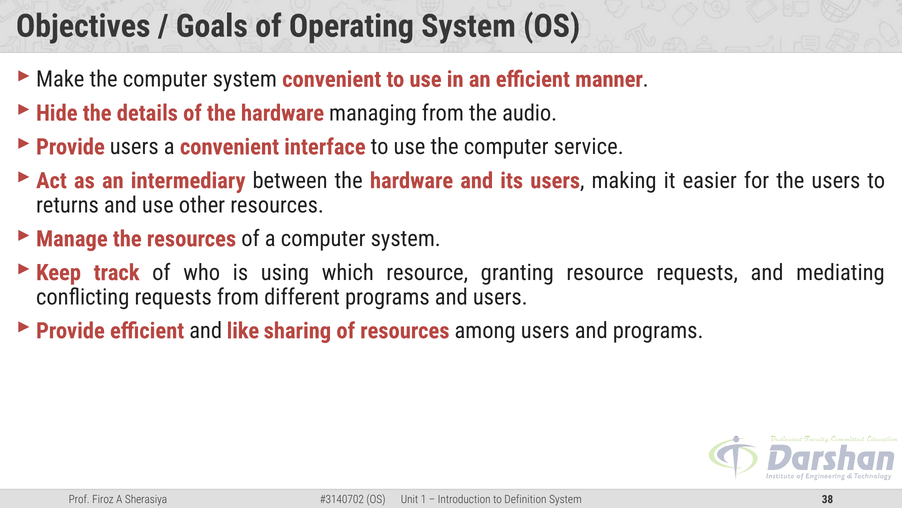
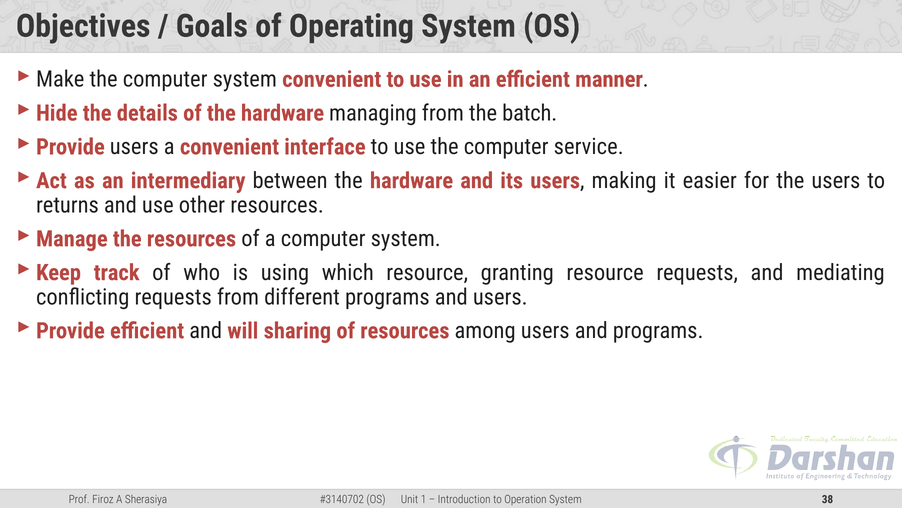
audio: audio -> batch
like: like -> will
Definition: Definition -> Operation
